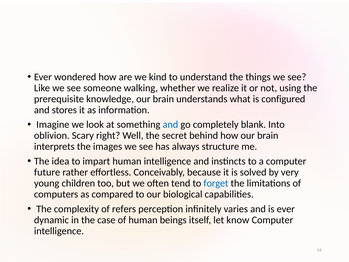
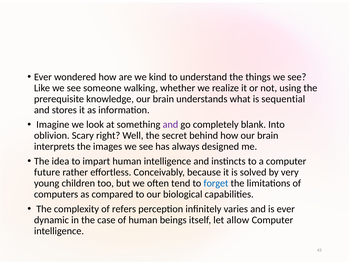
configured: configured -> sequential
and at (170, 124) colour: blue -> purple
structure: structure -> designed
know: know -> allow
